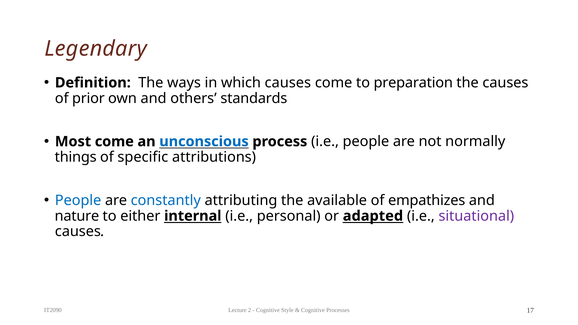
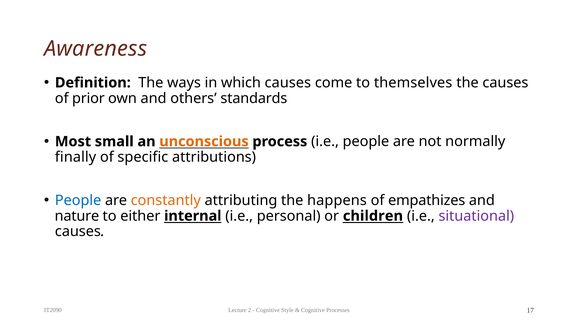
Legendary: Legendary -> Awareness
preparation: preparation -> themselves
Most come: come -> small
unconscious colour: blue -> orange
things: things -> finally
constantly colour: blue -> orange
available: available -> happens
adapted: adapted -> children
